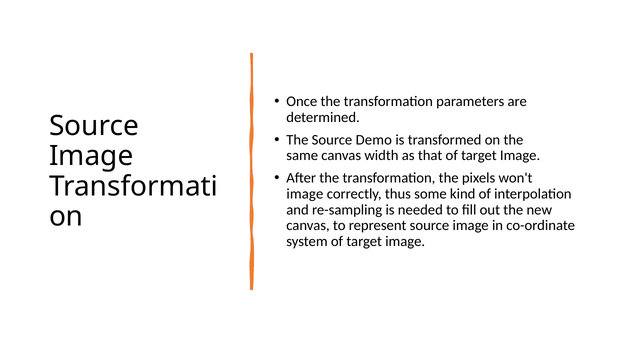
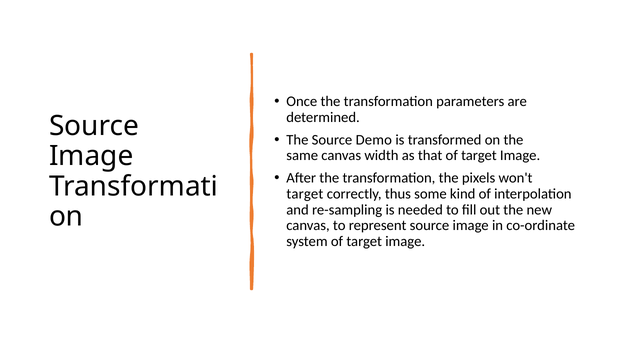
image at (305, 194): image -> target
